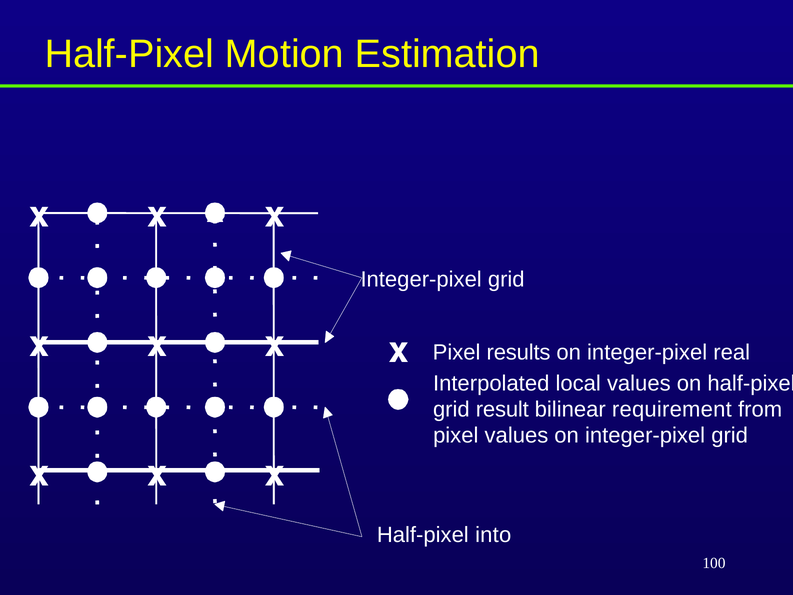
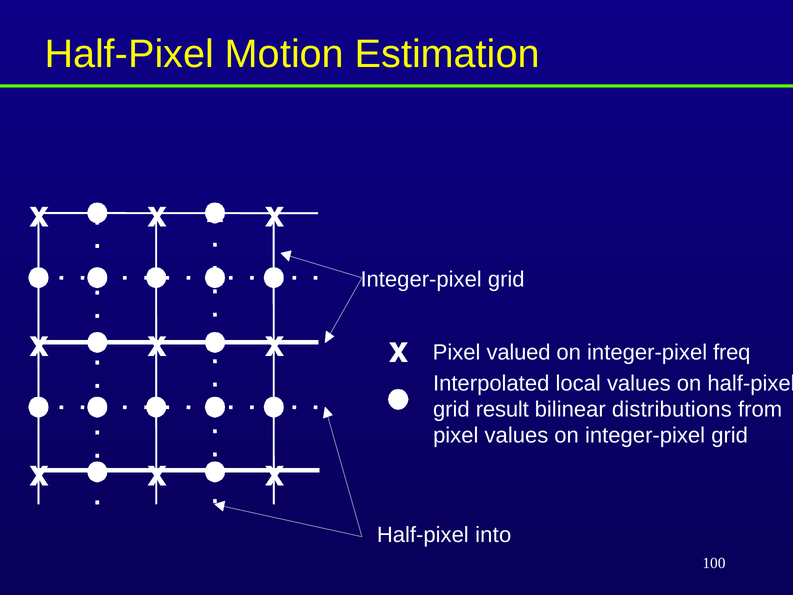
results: results -> valued
real: real -> freq
requirement: requirement -> distributions
